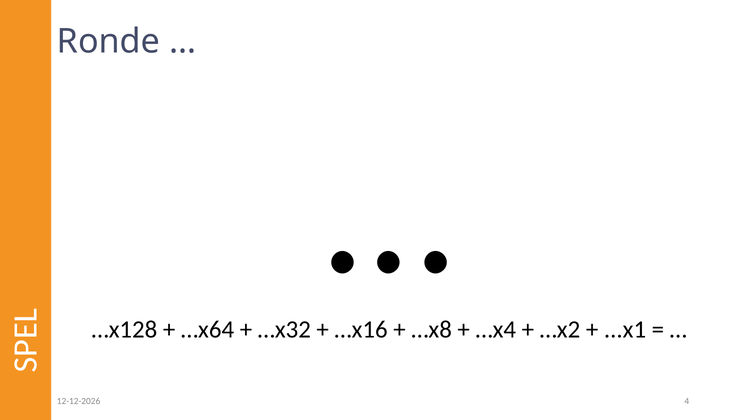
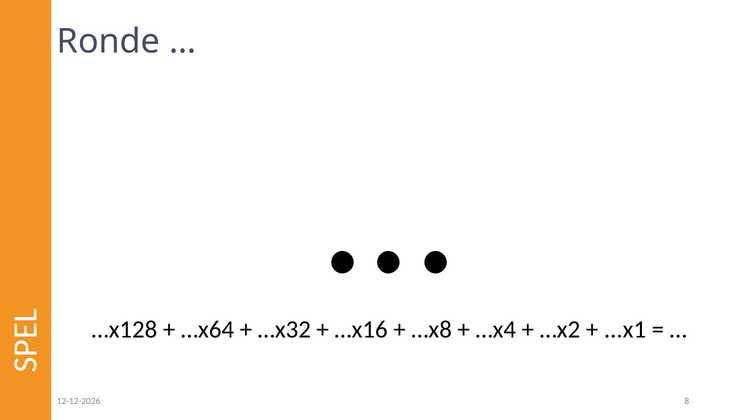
4: 4 -> 8
